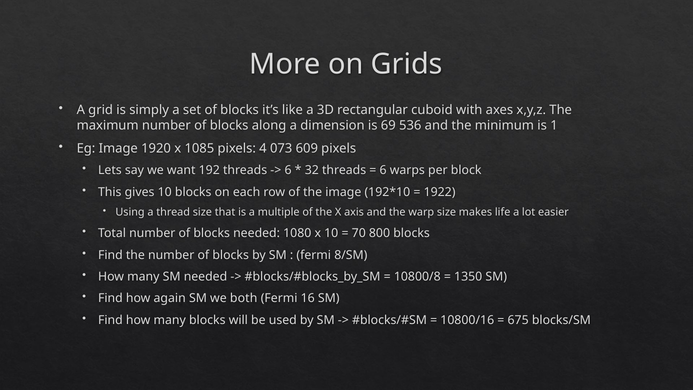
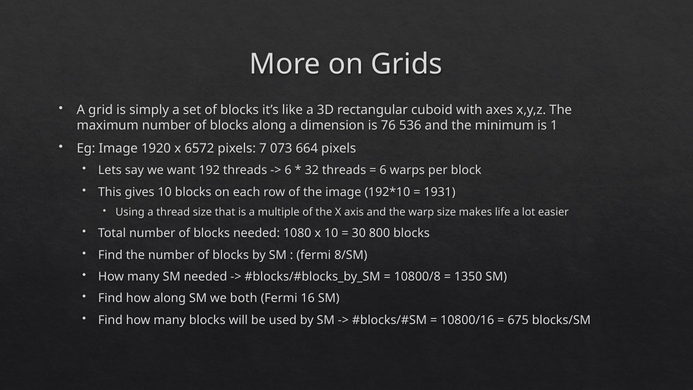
69: 69 -> 76
1085: 1085 -> 6572
4: 4 -> 7
609: 609 -> 664
1922: 1922 -> 1931
70: 70 -> 30
how again: again -> along
